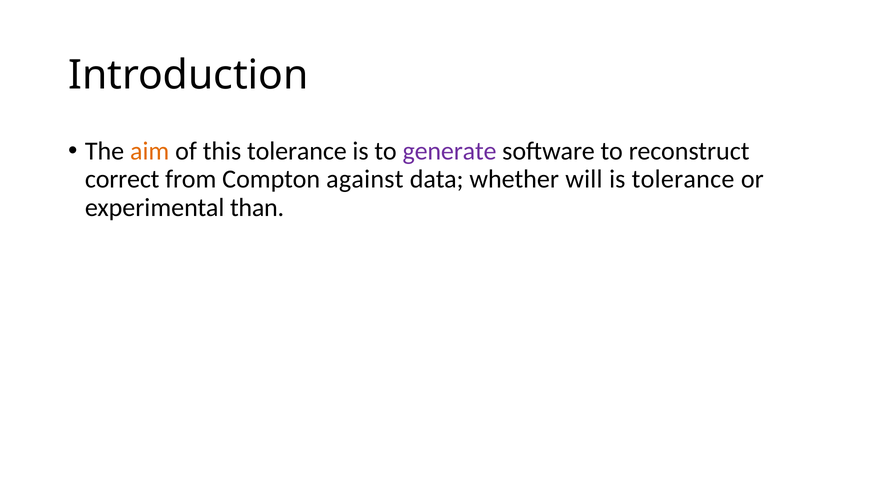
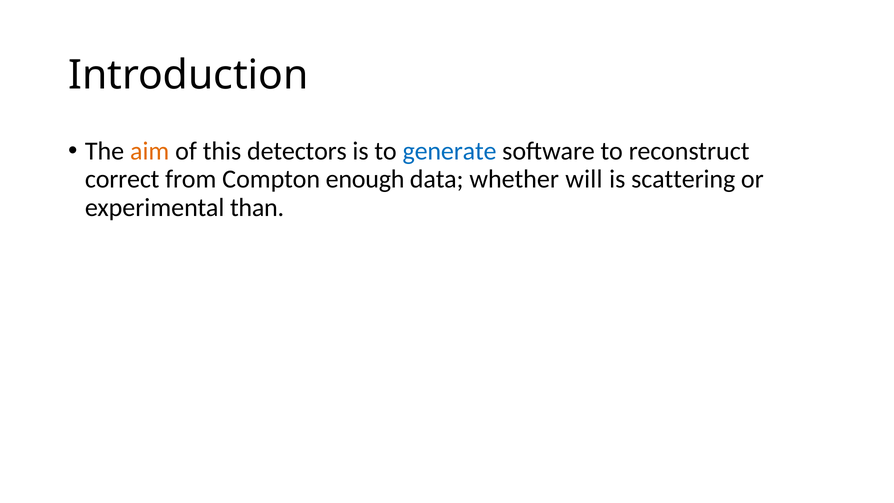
this tolerance: tolerance -> detectors
generate colour: purple -> blue
against: against -> enough
is tolerance: tolerance -> scattering
